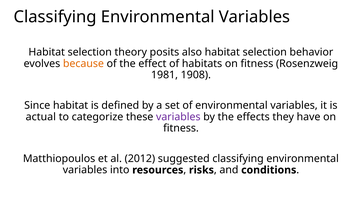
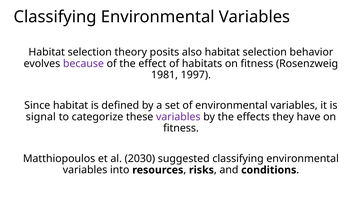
because colour: orange -> purple
1908: 1908 -> 1997
actual: actual -> signal
2012: 2012 -> 2030
